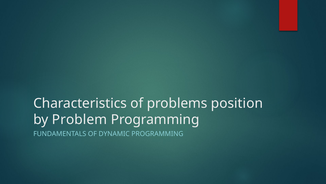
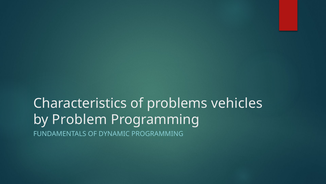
position: position -> vehicles
